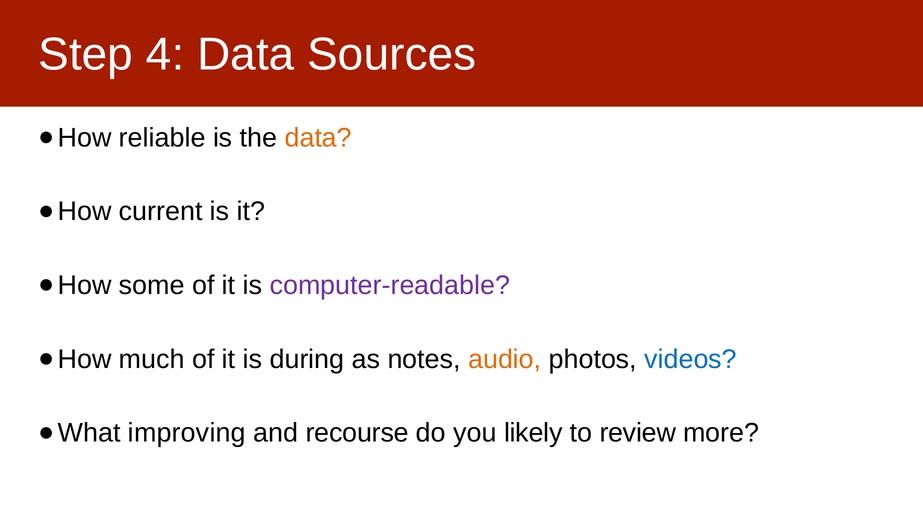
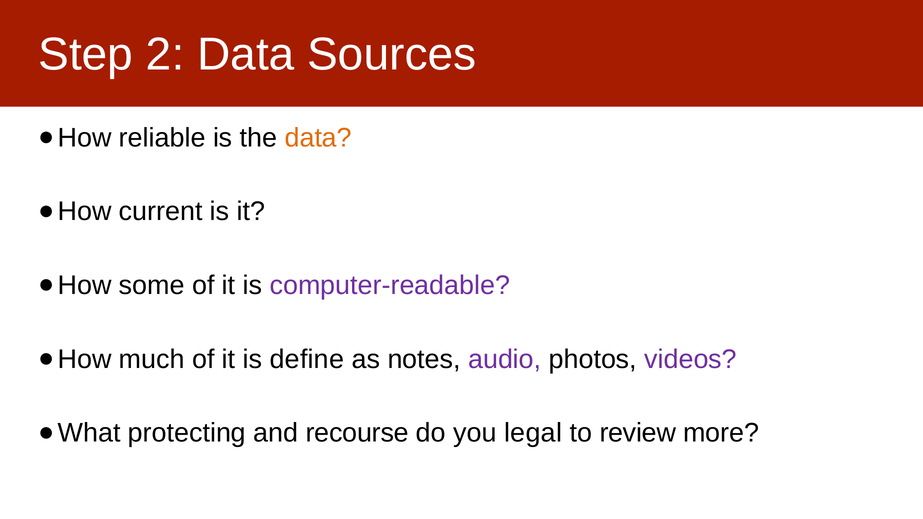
4: 4 -> 2
during: during -> define
audio colour: orange -> purple
videos colour: blue -> purple
improving: improving -> protecting
likely: likely -> legal
